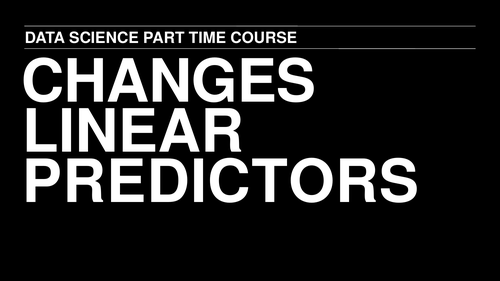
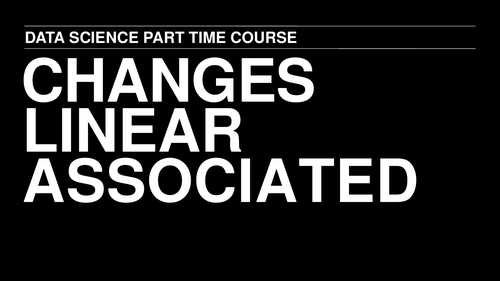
PREDICTORS: PREDICTORS -> ASSOCIATED
